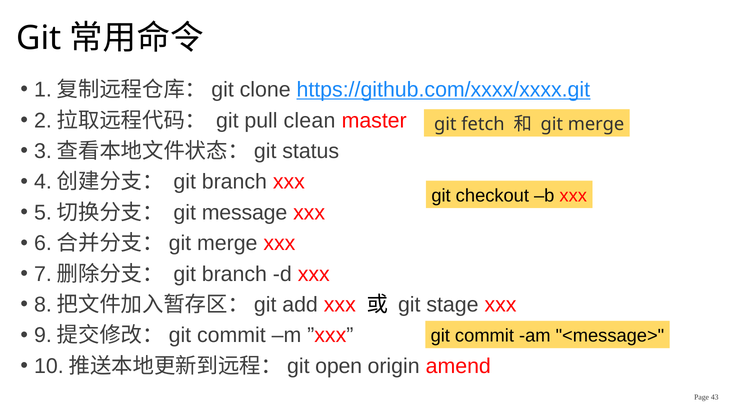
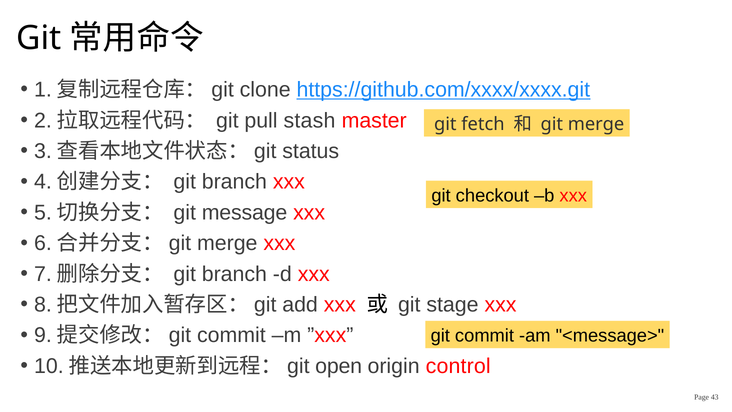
clean: clean -> stash
amend: amend -> control
